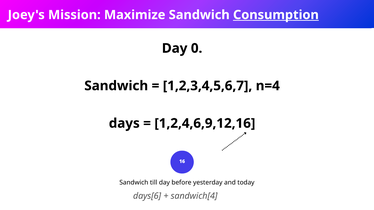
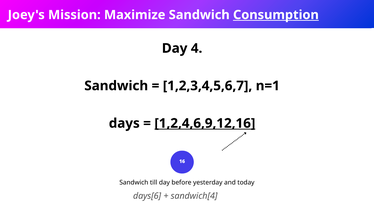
0: 0 -> 4
n=4: n=4 -> n=1
1,2,4,6,9,12,16 underline: none -> present
